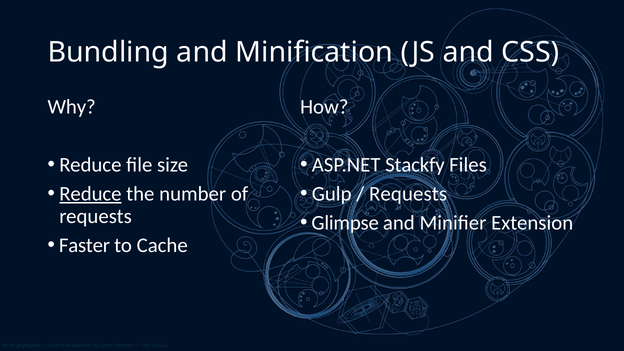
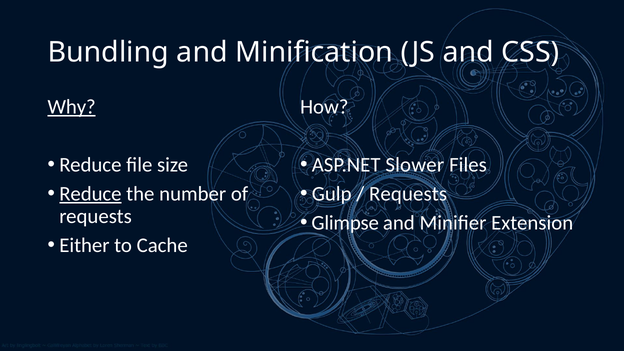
Why underline: none -> present
Stackfy: Stackfy -> Slower
Faster: Faster -> Either
